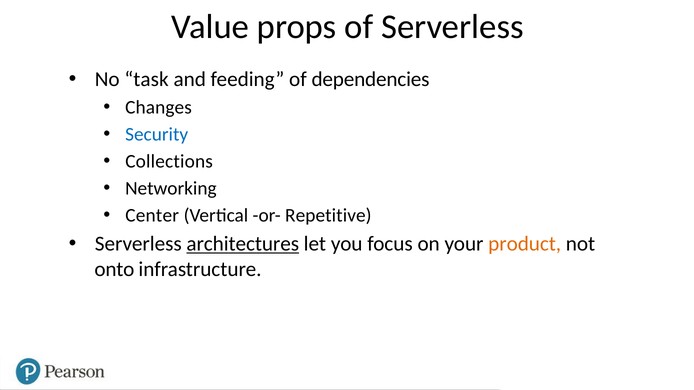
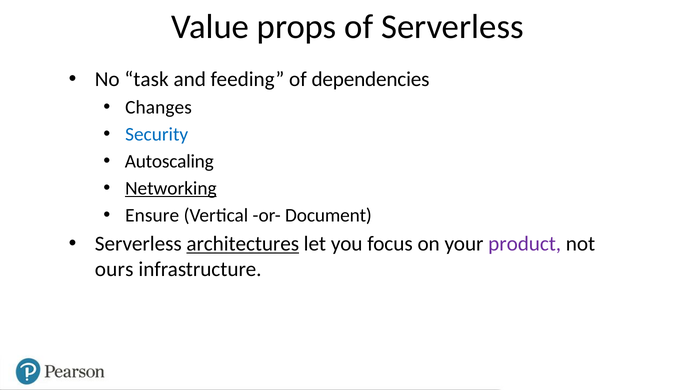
Collections: Collections -> Autoscaling
Networking underline: none -> present
Center: Center -> Ensure
Repetitive: Repetitive -> Document
product colour: orange -> purple
onto: onto -> ours
